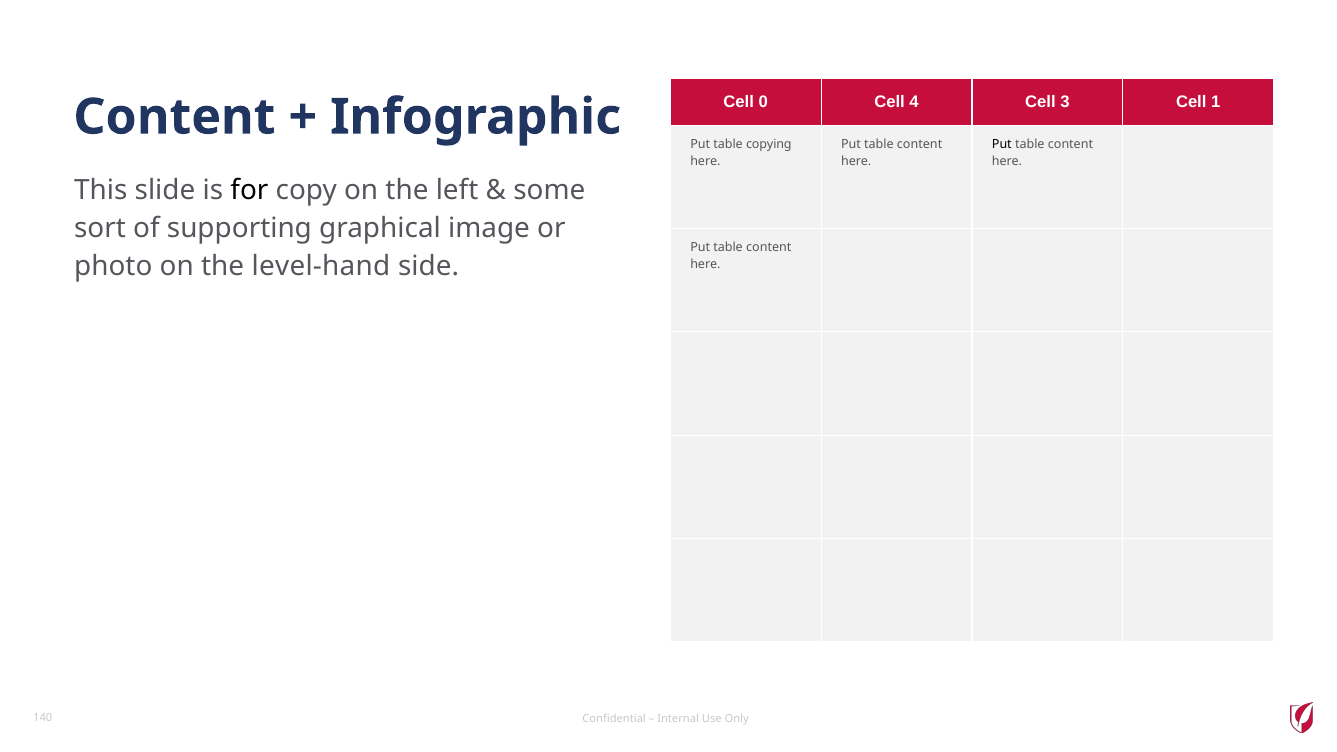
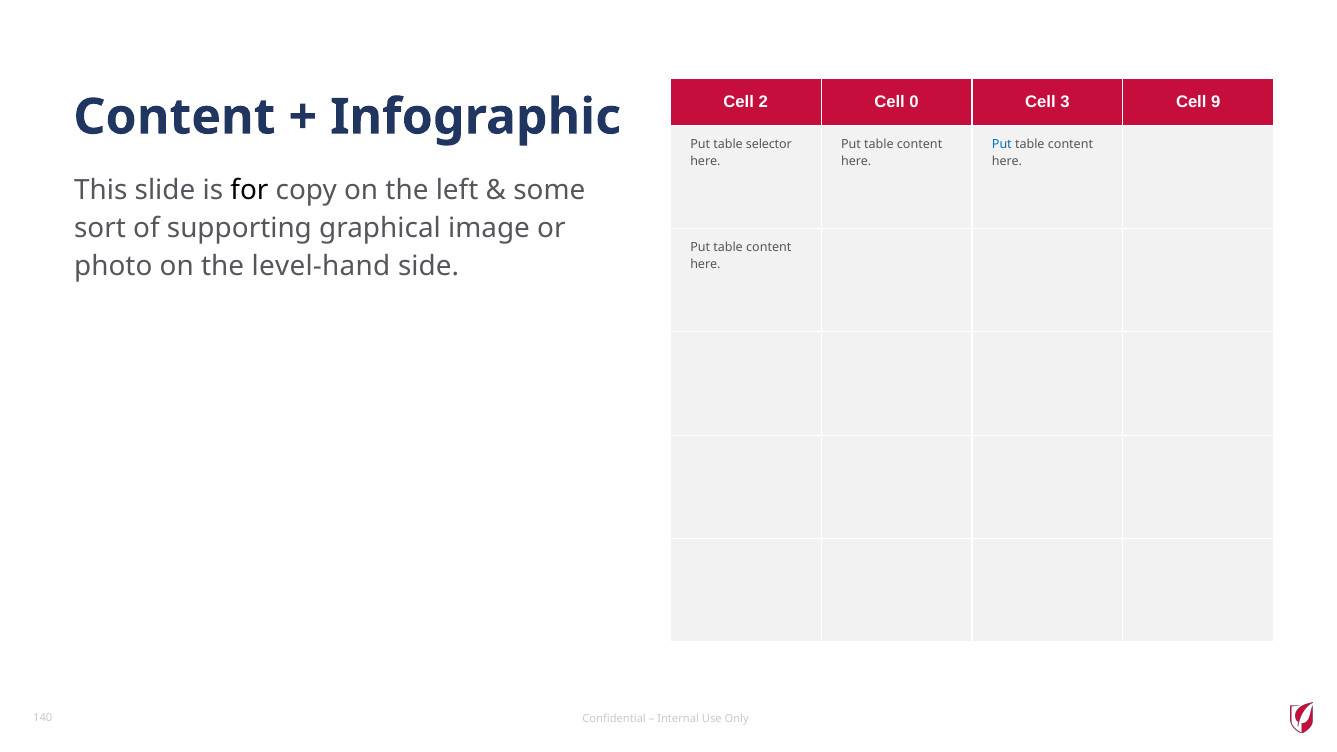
0: 0 -> 2
4: 4 -> 0
1: 1 -> 9
copying: copying -> selector
Put at (1002, 144) colour: black -> blue
